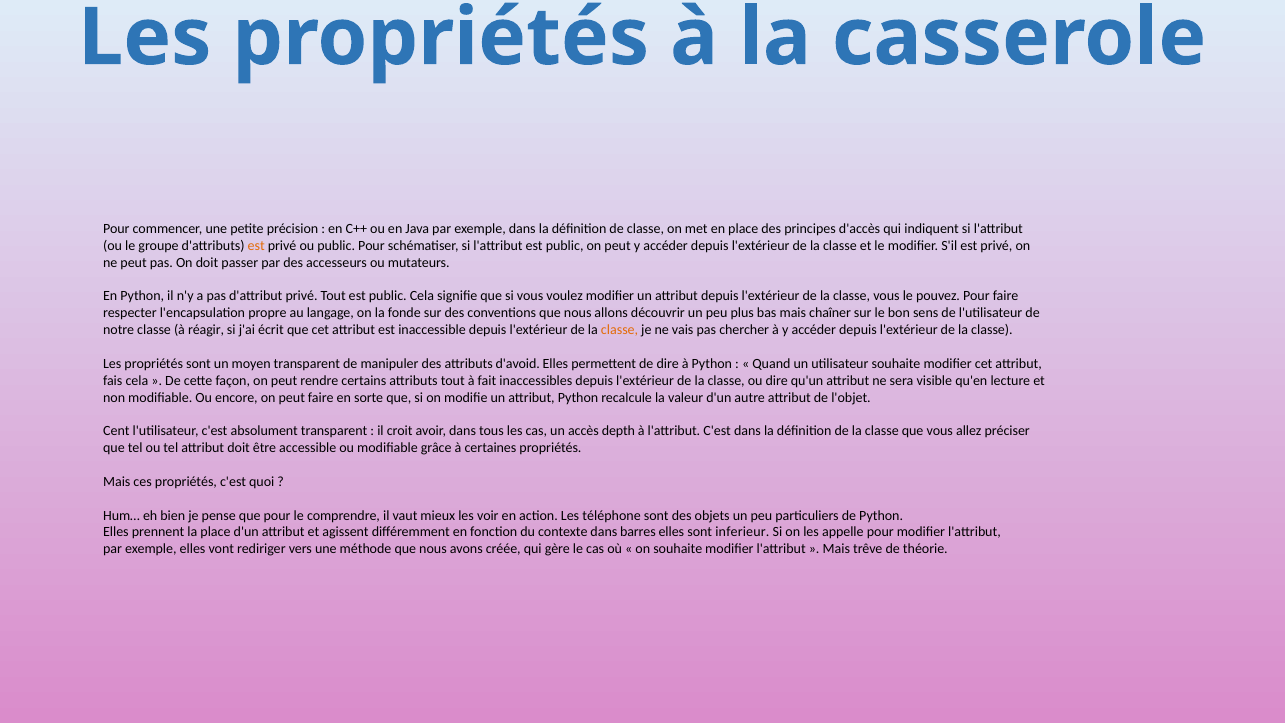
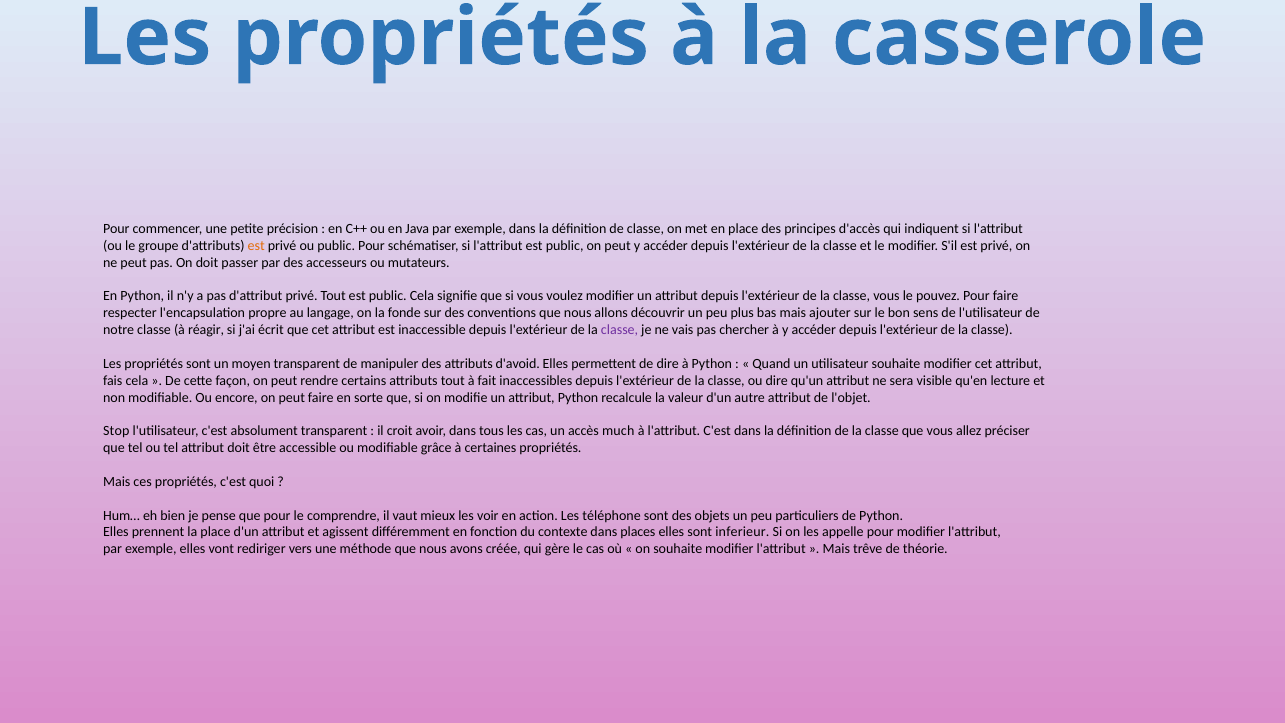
chaîner: chaîner -> ajouter
classe at (620, 330) colour: orange -> purple
Cent: Cent -> Stop
depth: depth -> much
barres: barres -> places
